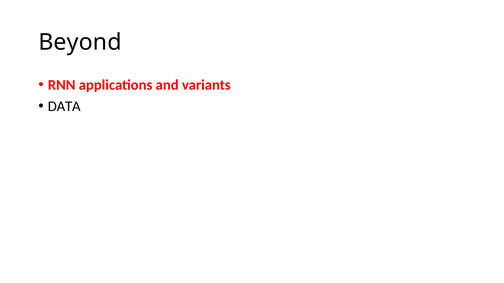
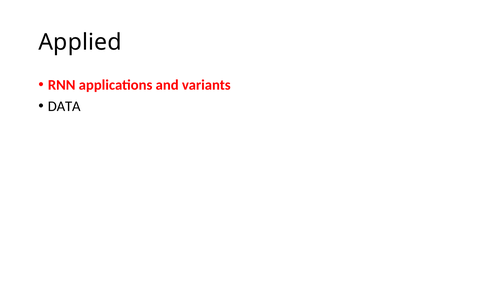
Beyond: Beyond -> Applied
